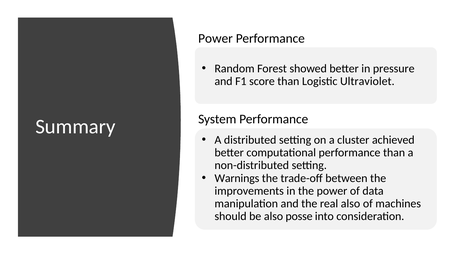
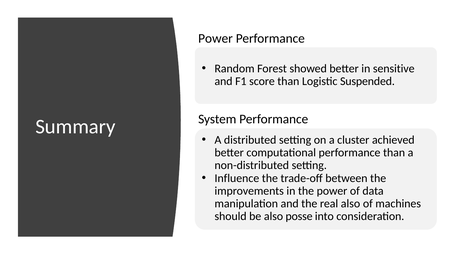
pressure: pressure -> sensitive
Ultraviolet: Ultraviolet -> Suspended
Warnings: Warnings -> Influence
